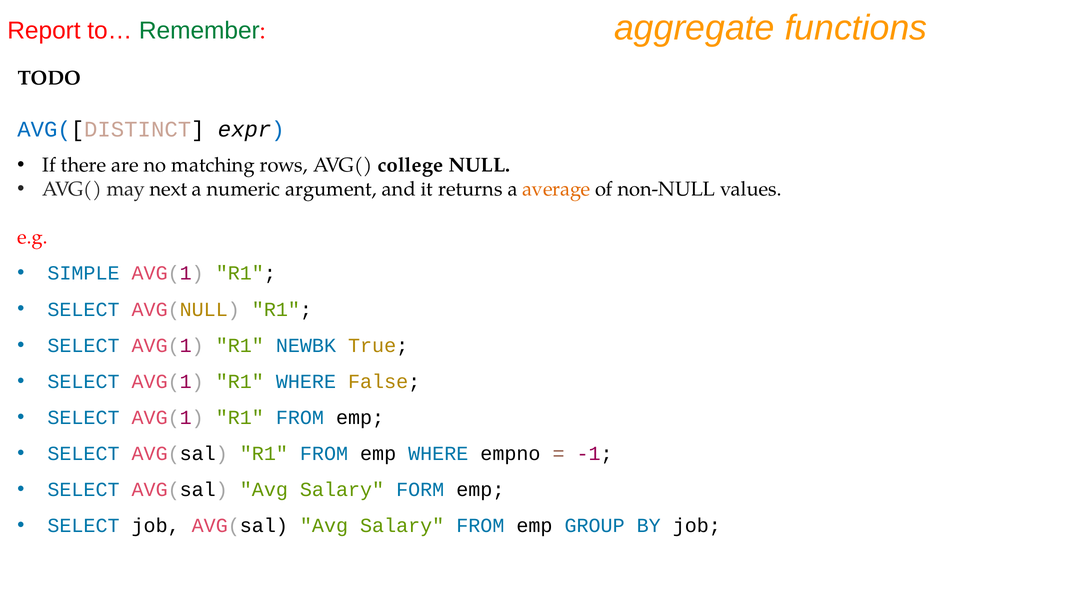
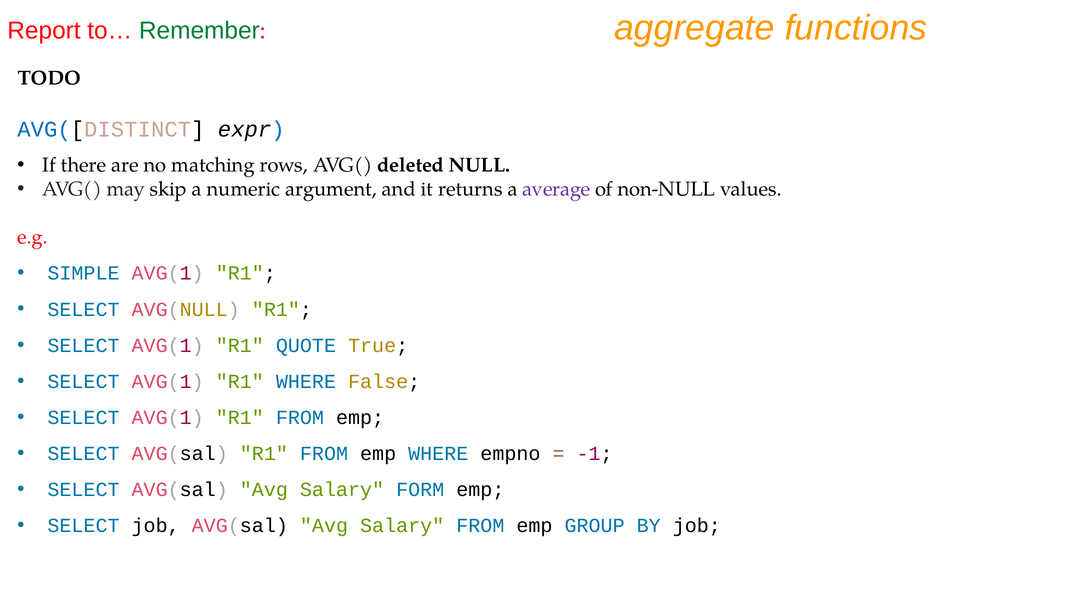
college: college -> deleted
next: next -> skip
average colour: orange -> purple
NEWBK: NEWBK -> QUOTE
